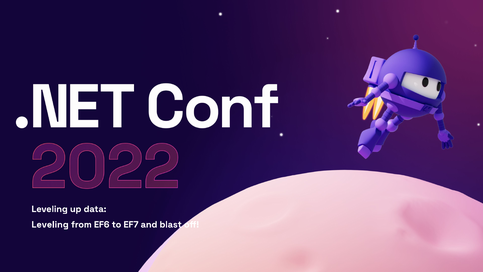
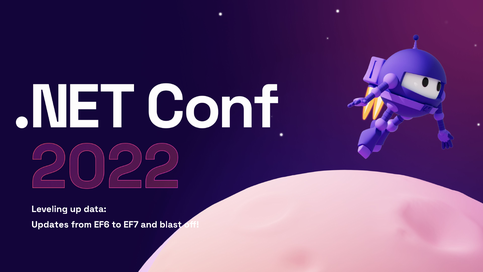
Leveling at (50, 224): Leveling -> Updates
